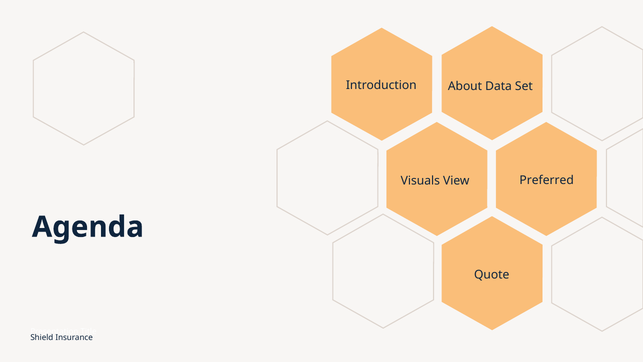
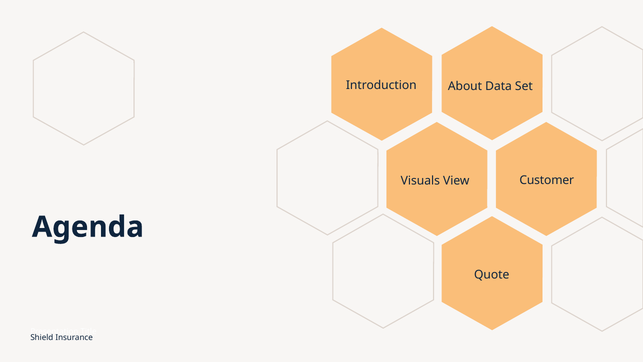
Preferred: Preferred -> Customer
